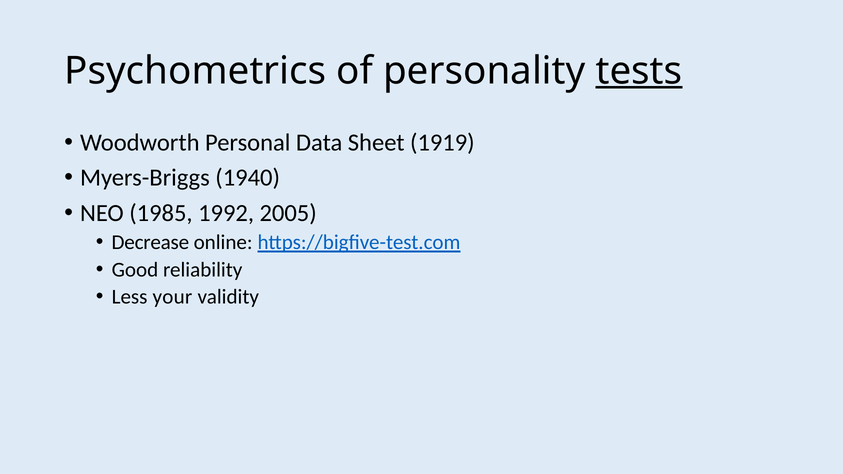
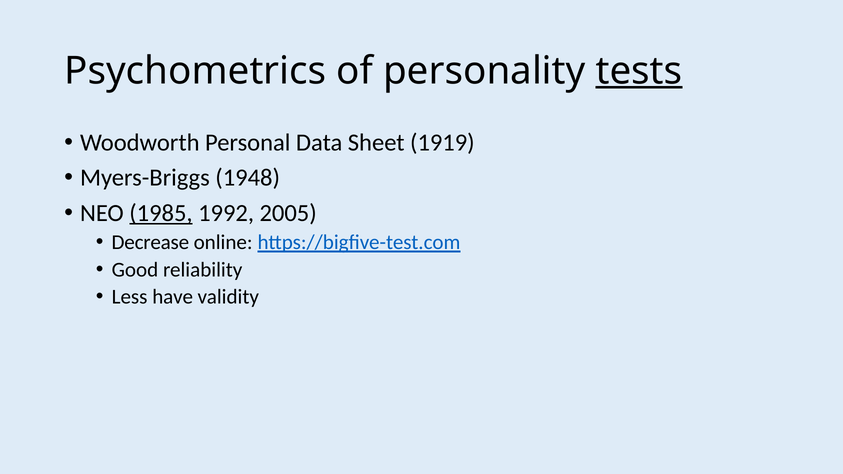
1940: 1940 -> 1948
1985 underline: none -> present
your: your -> have
